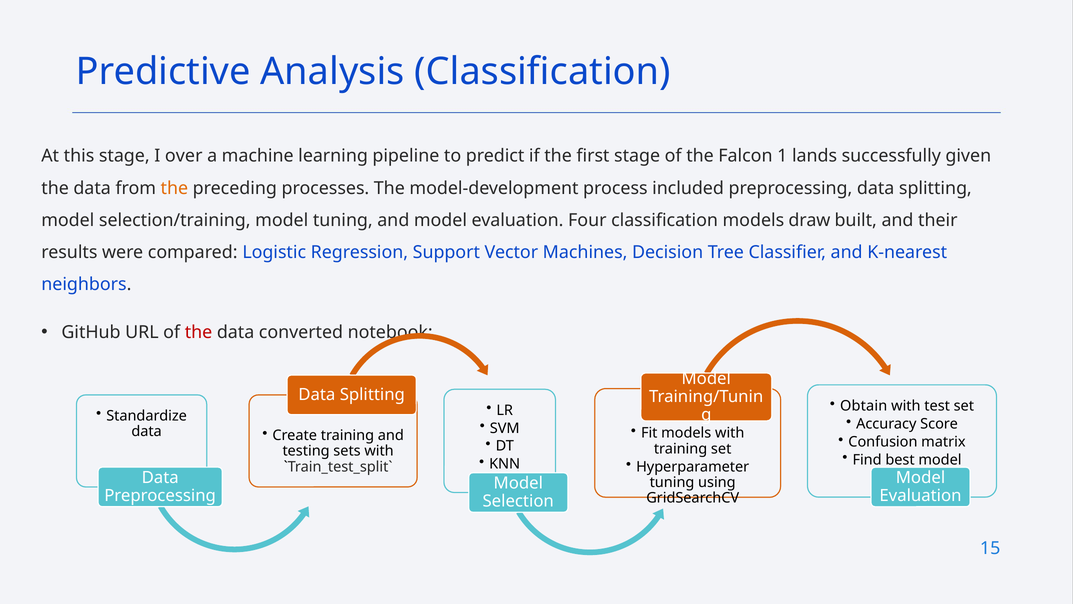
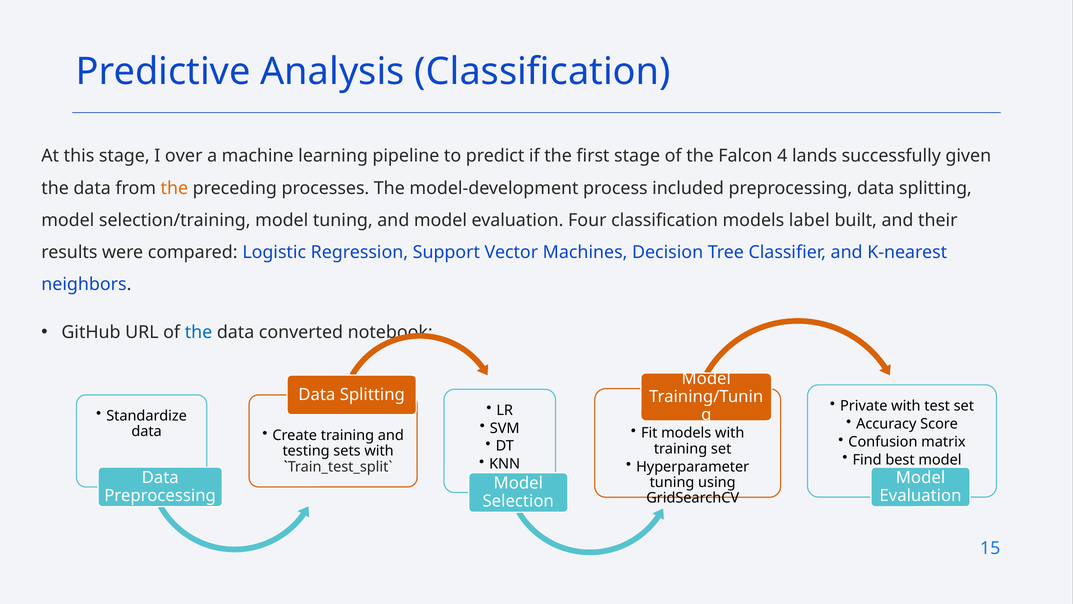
1: 1 -> 4
draw: draw -> label
the at (199, 332) colour: red -> blue
Obtain: Obtain -> Private
